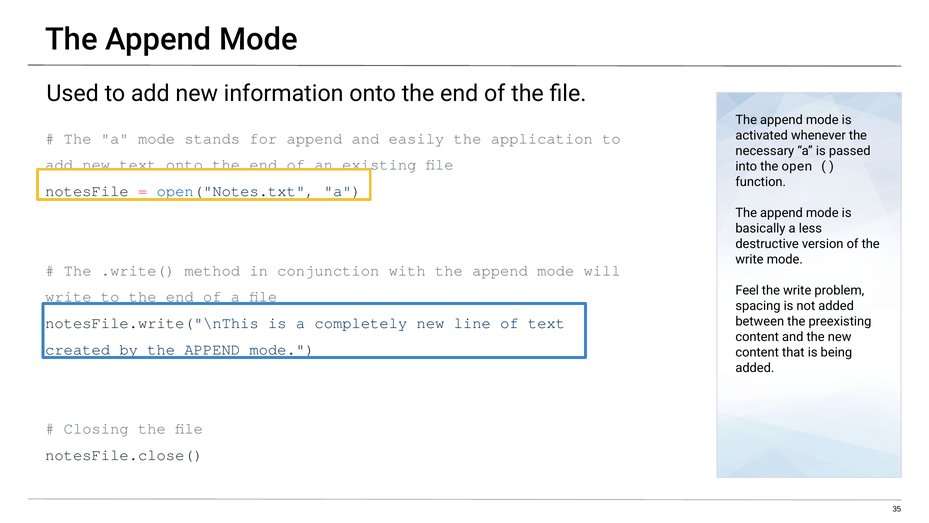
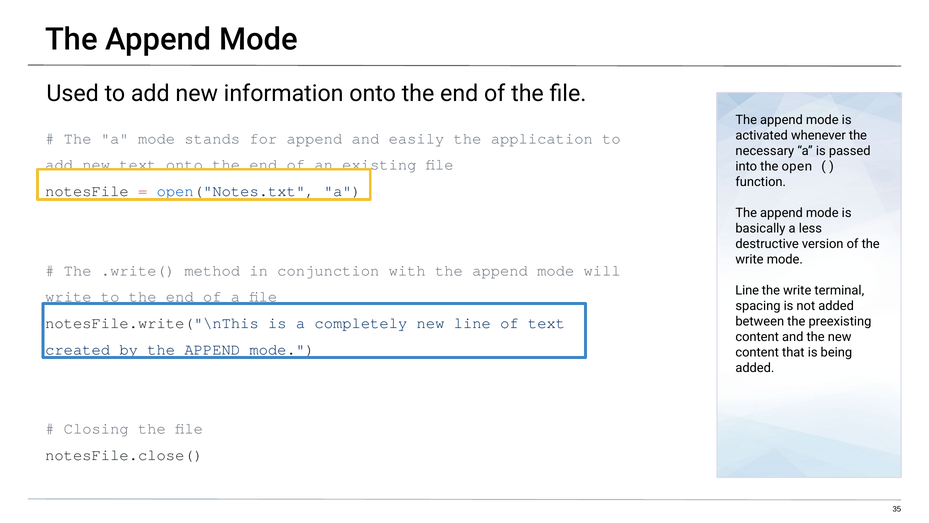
Feel at (747, 290): Feel -> Line
problem: problem -> terminal
